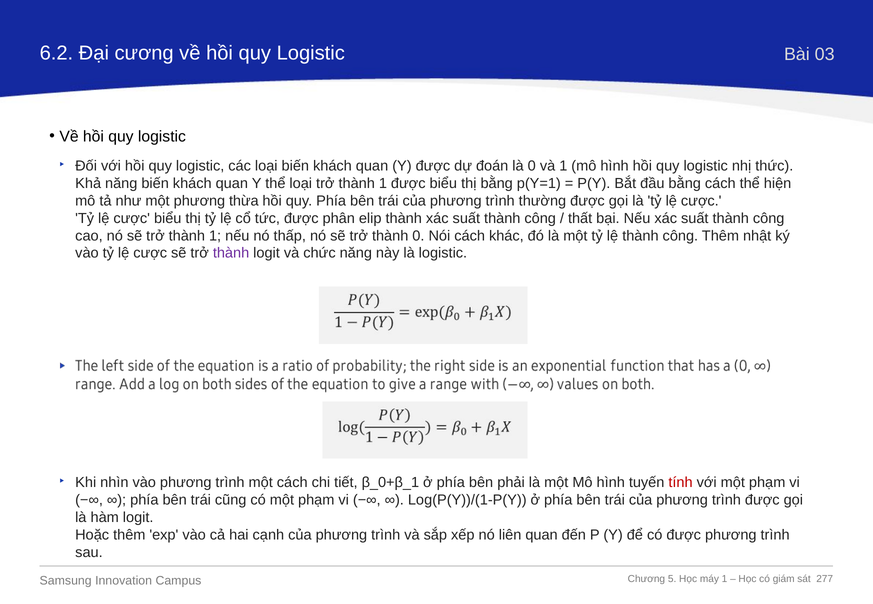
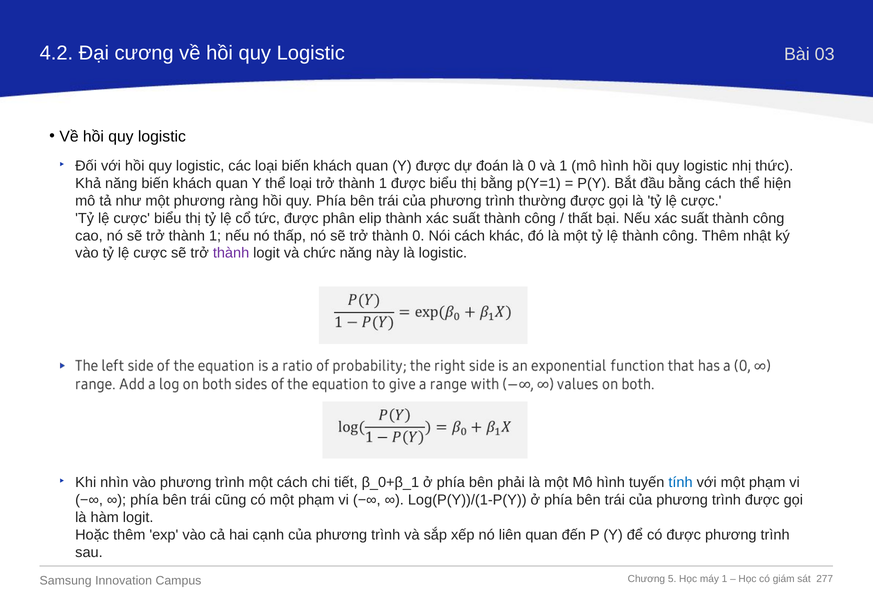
6.2: 6.2 -> 4.2
thừa: thừa -> ràng
tính colour: red -> blue
